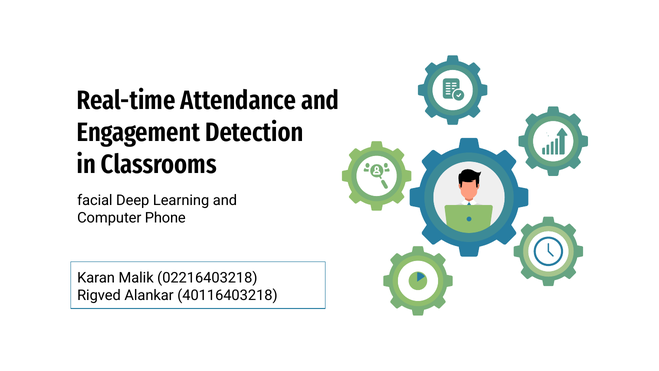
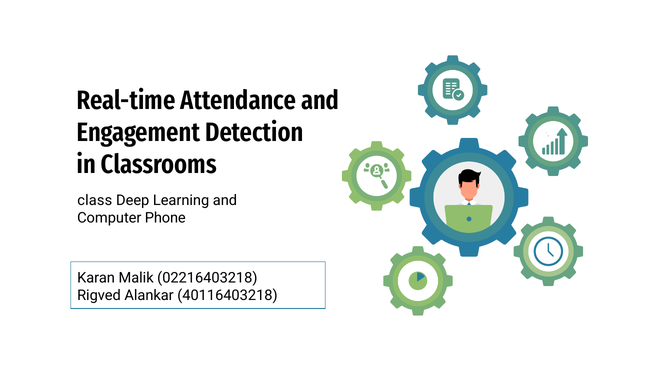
facial: facial -> class
